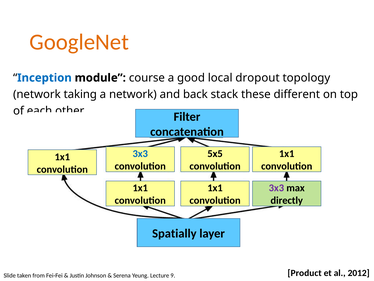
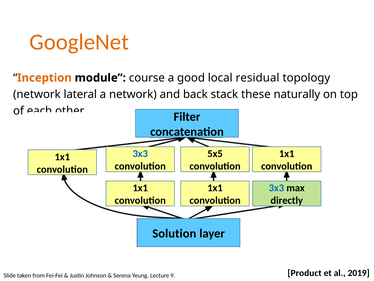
Inception colour: blue -> orange
dropout: dropout -> residual
taking: taking -> lateral
different: different -> naturally
3x3 at (276, 188) colour: purple -> blue
Spatially: Spatially -> Solution
2012: 2012 -> 2019
